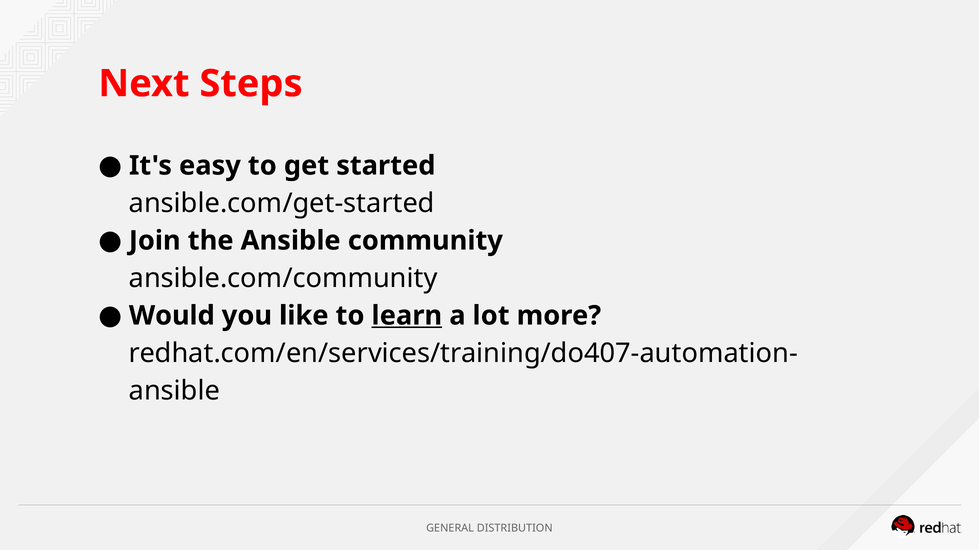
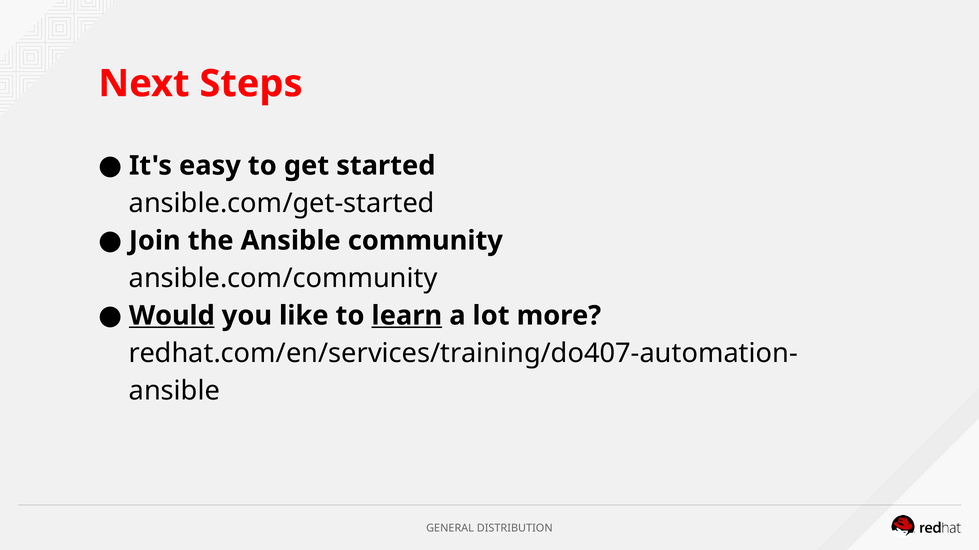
Would underline: none -> present
